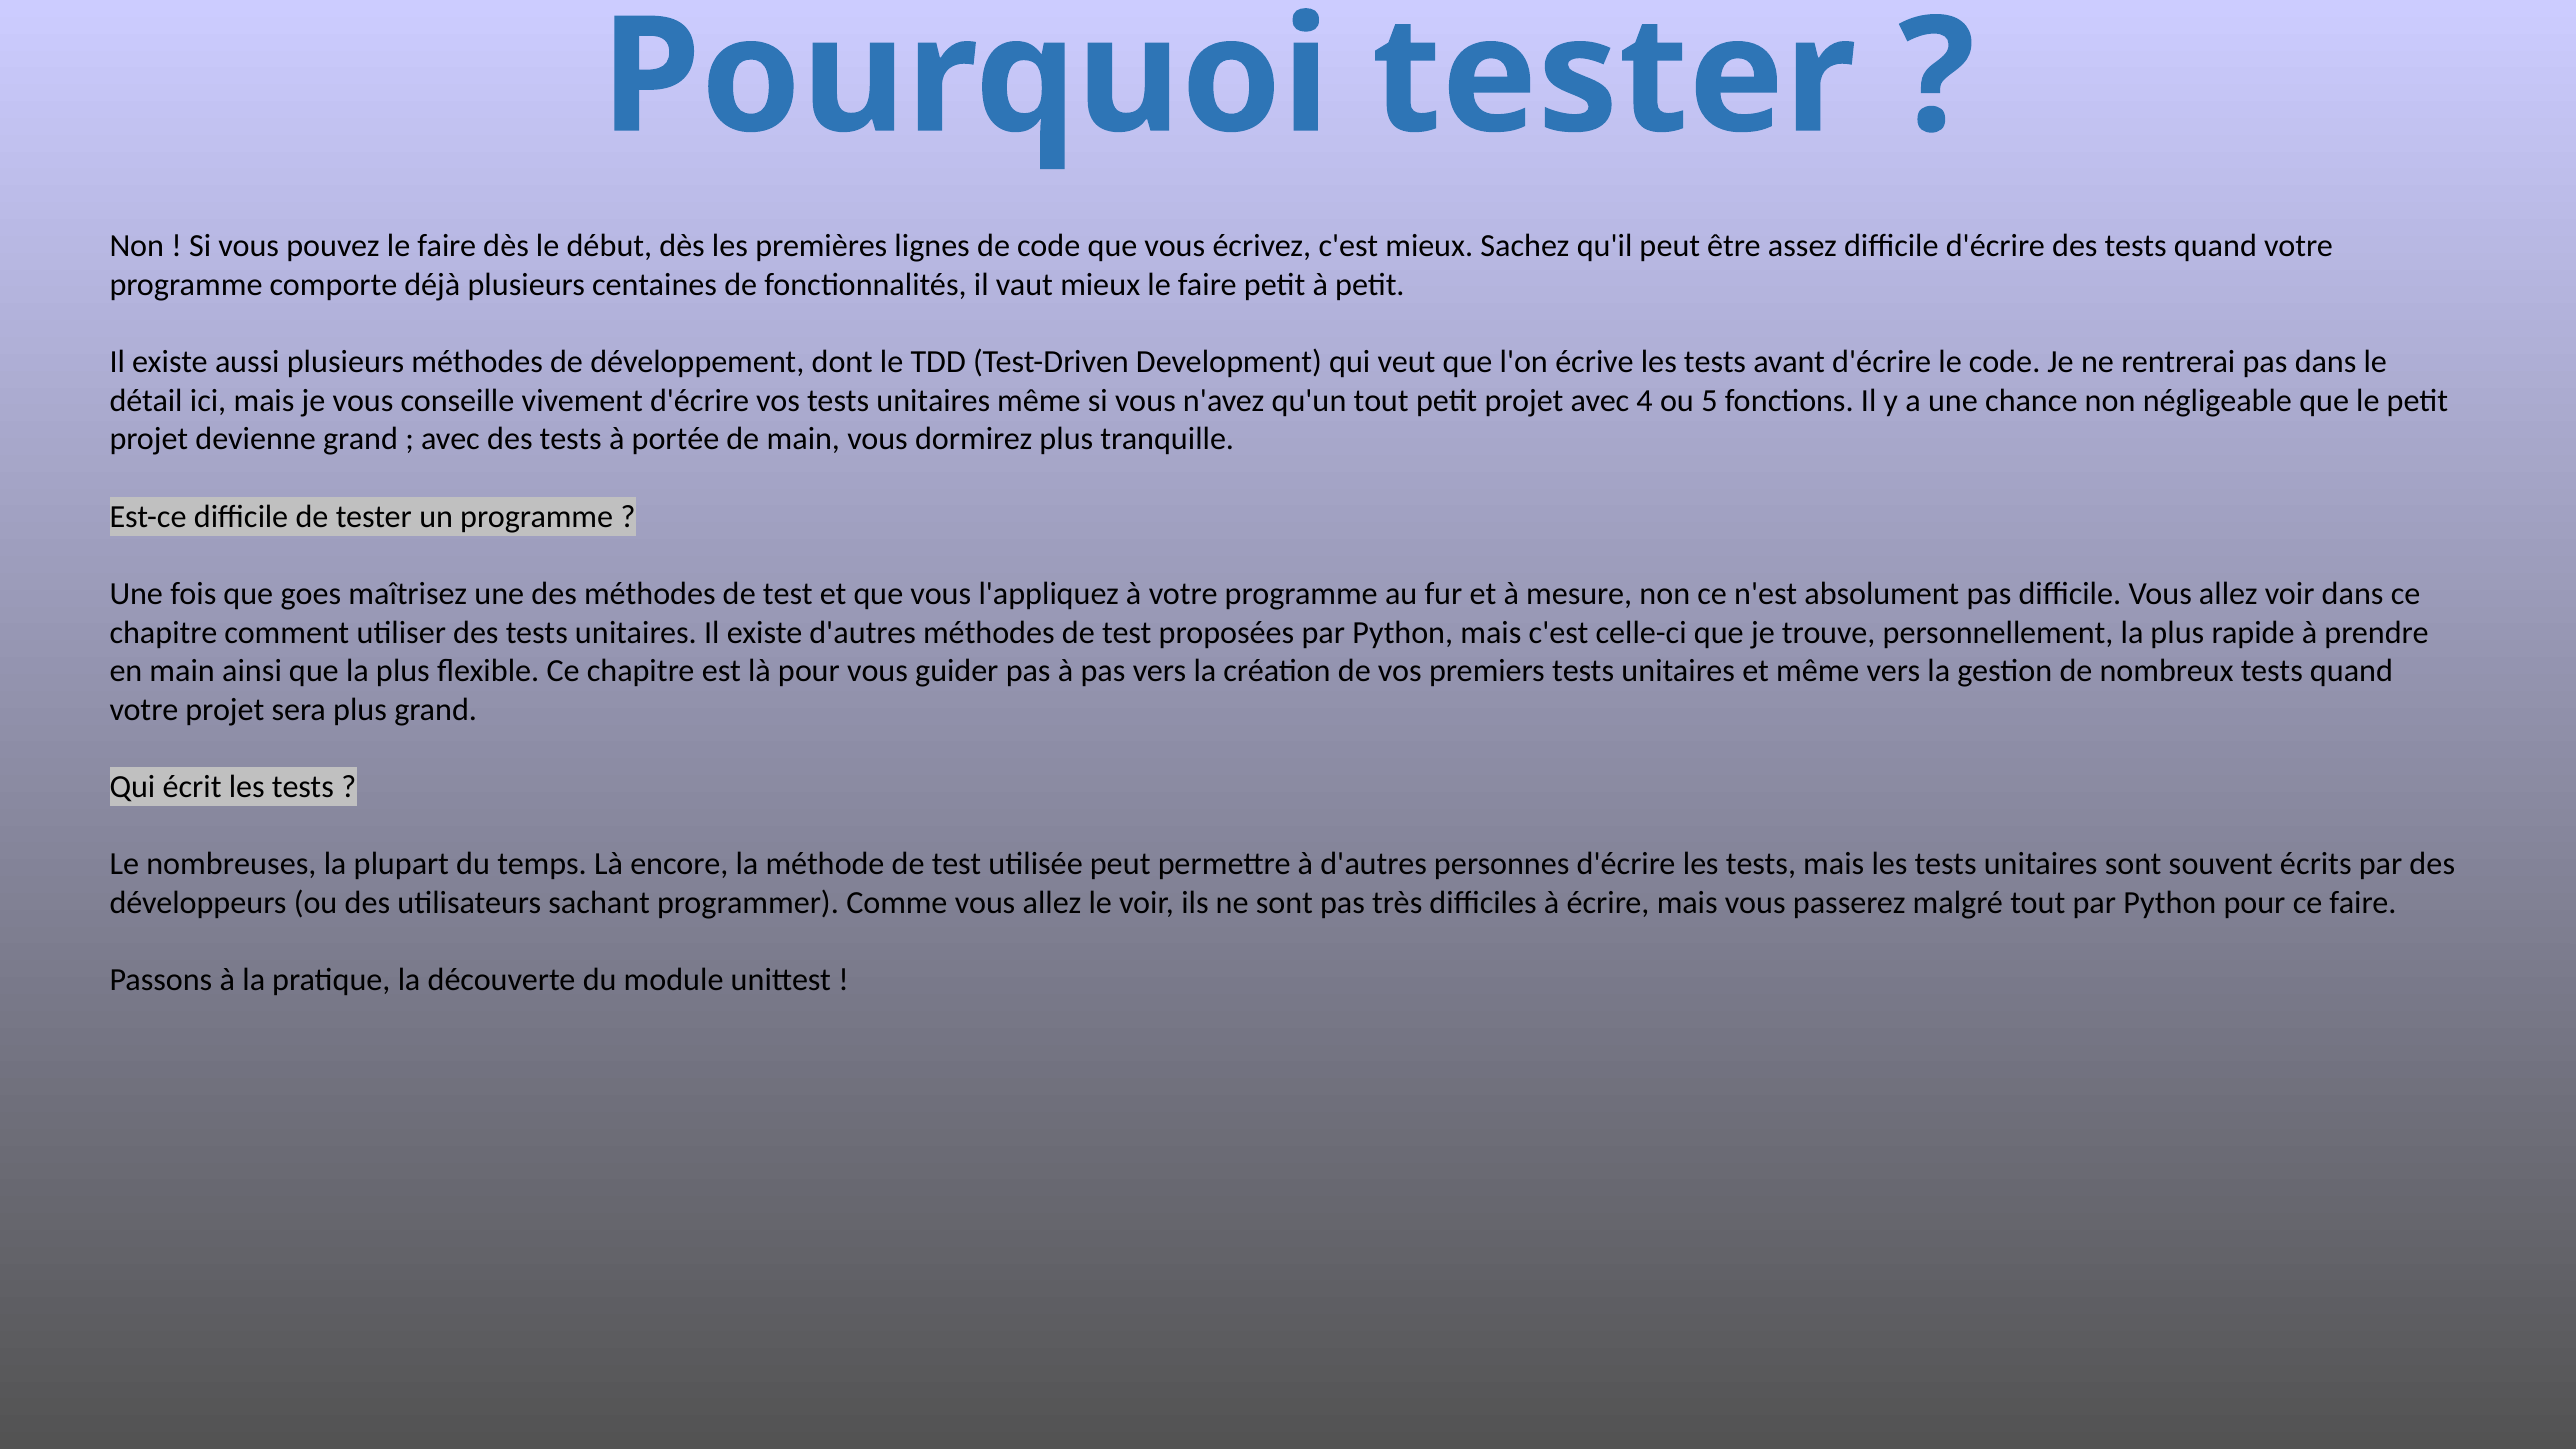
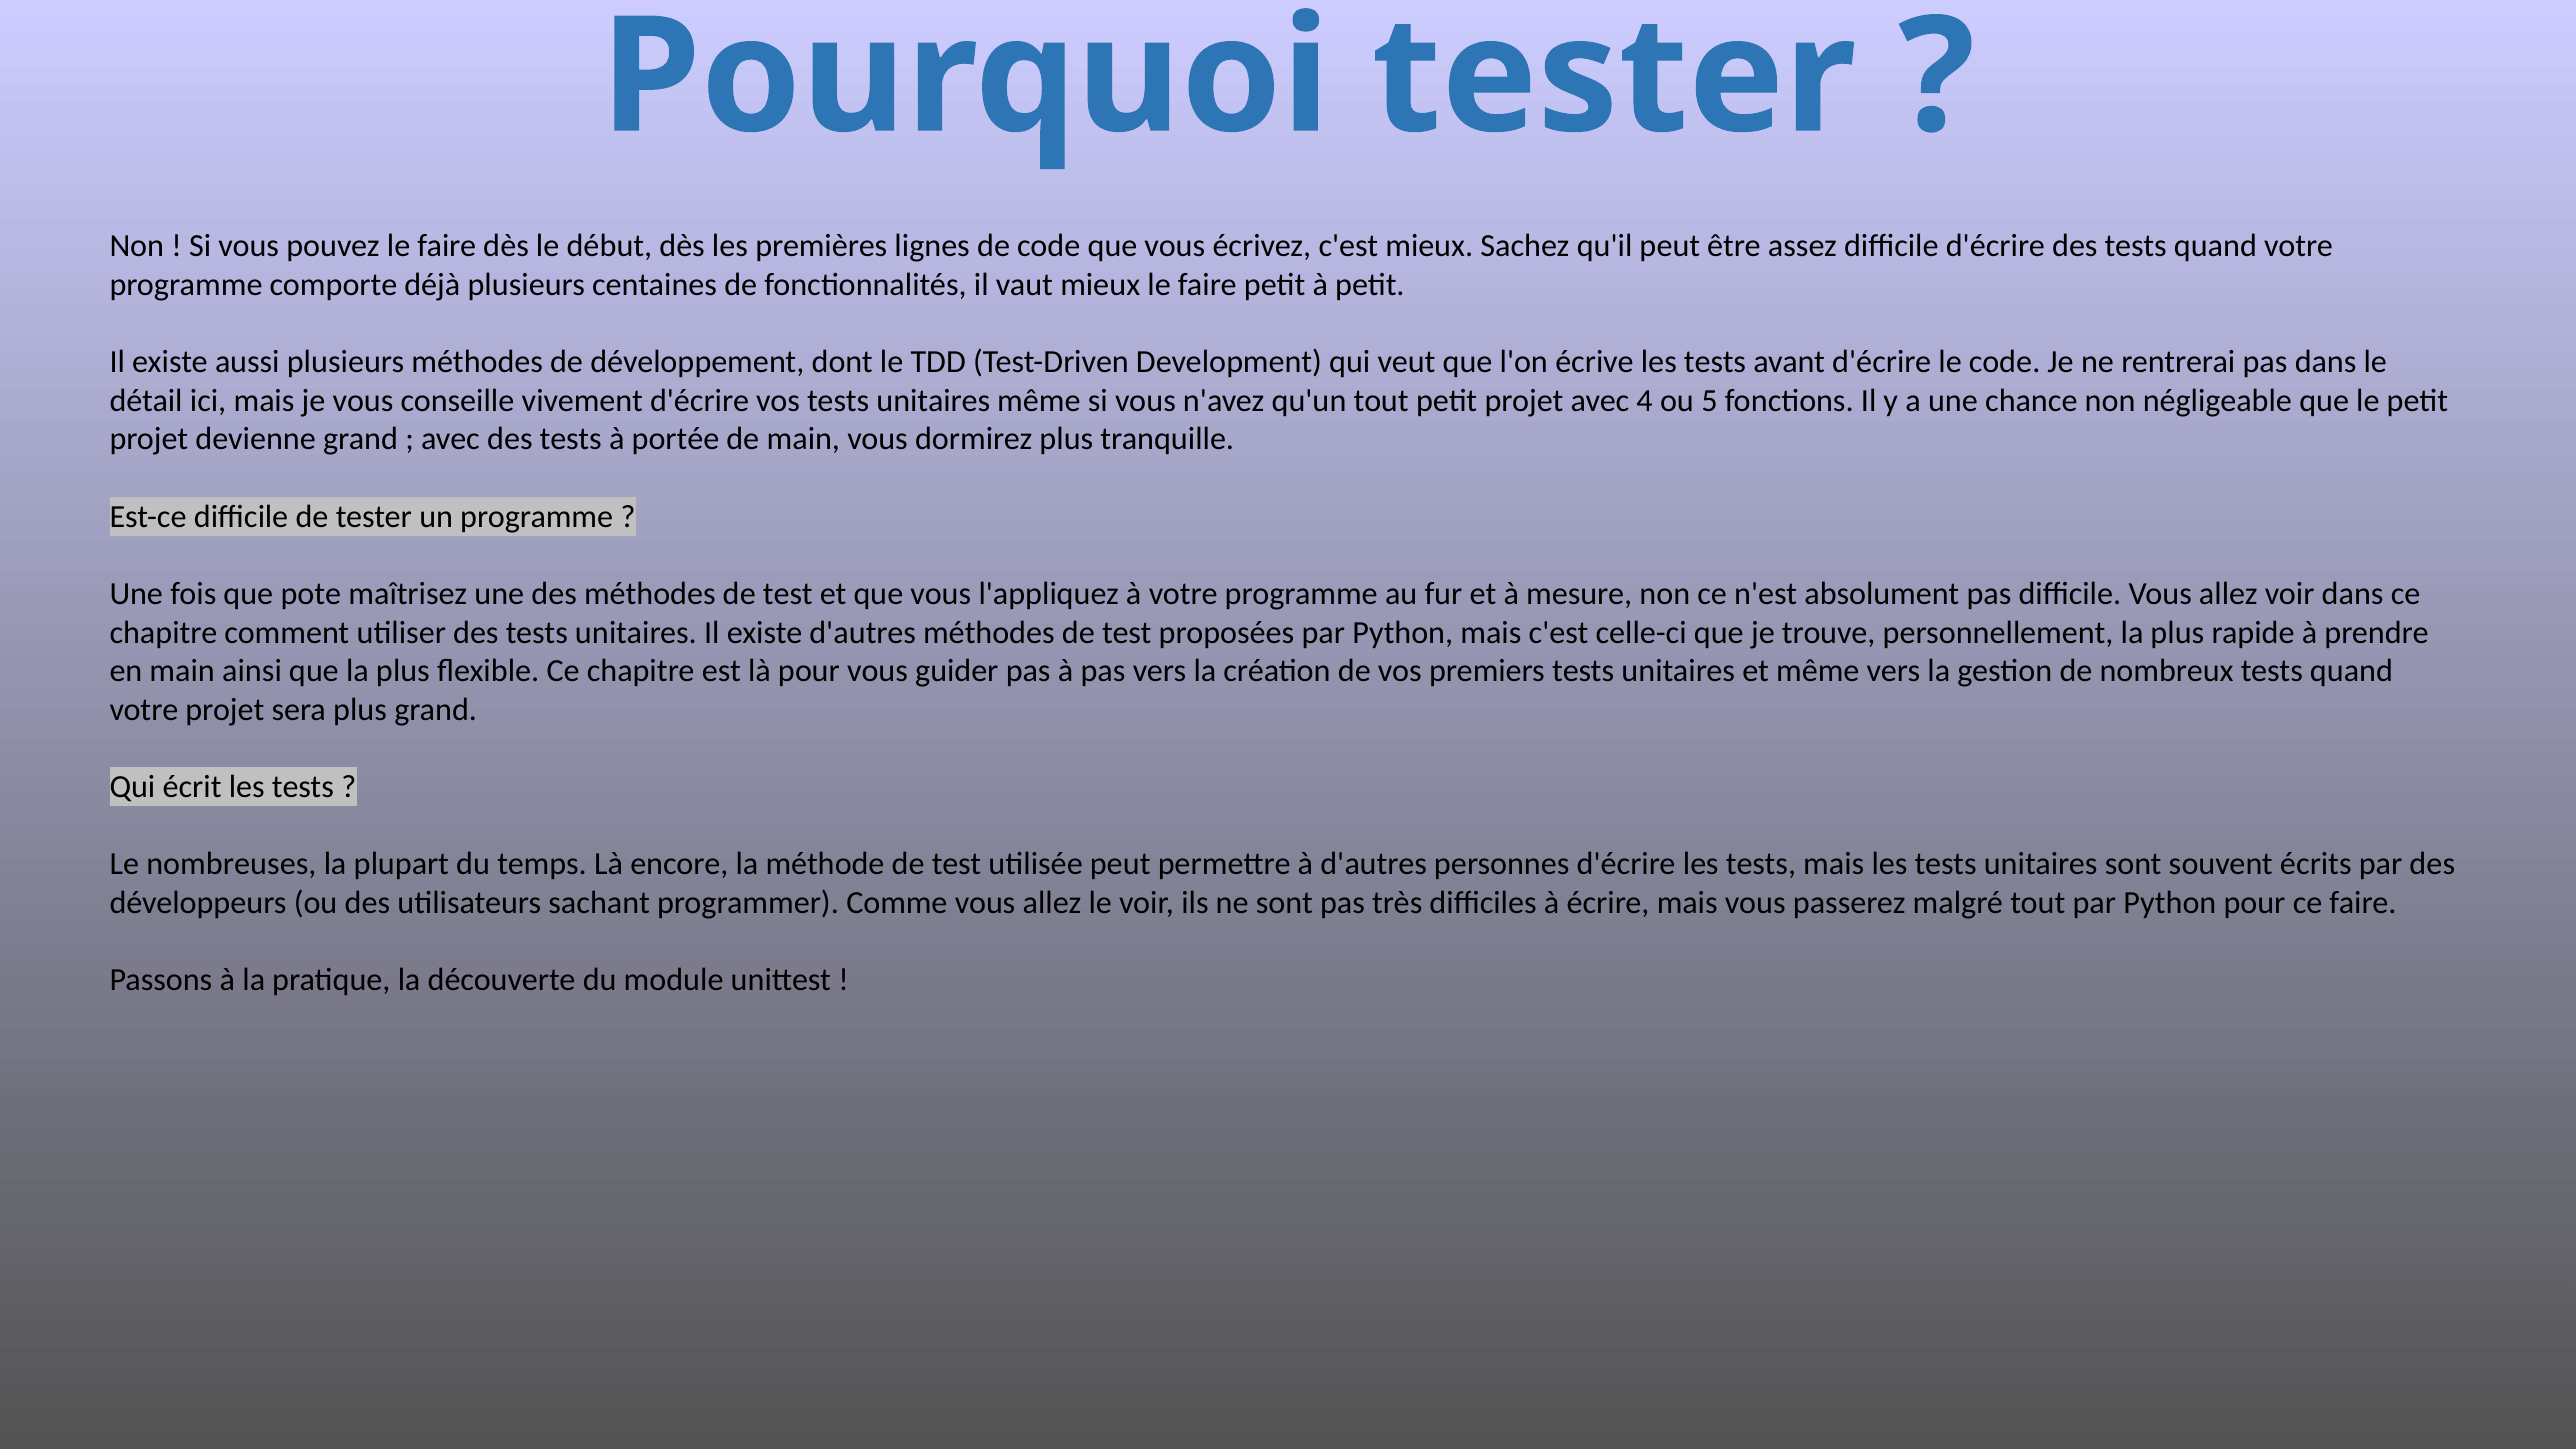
goes: goes -> pote
